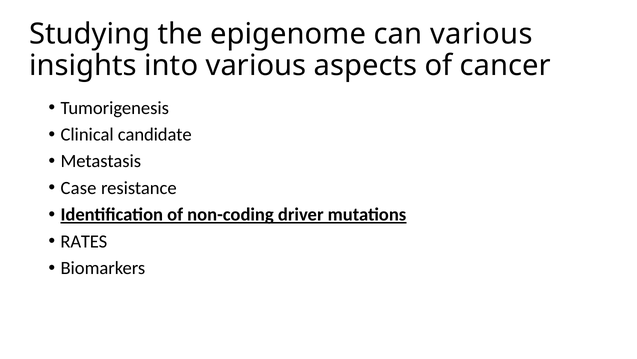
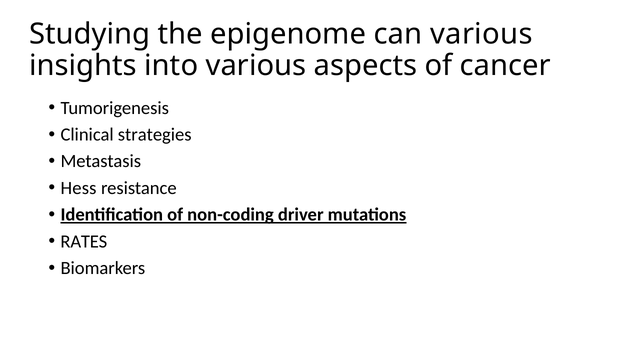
candidate: candidate -> strategies
Case: Case -> Hess
